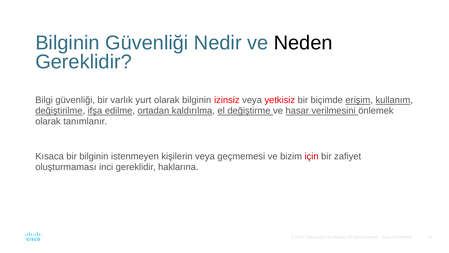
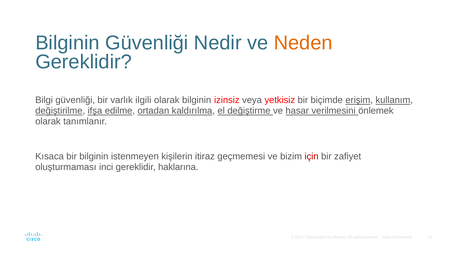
Neden colour: black -> orange
yurt: yurt -> ilgili
kişilerin veya: veya -> itiraz
